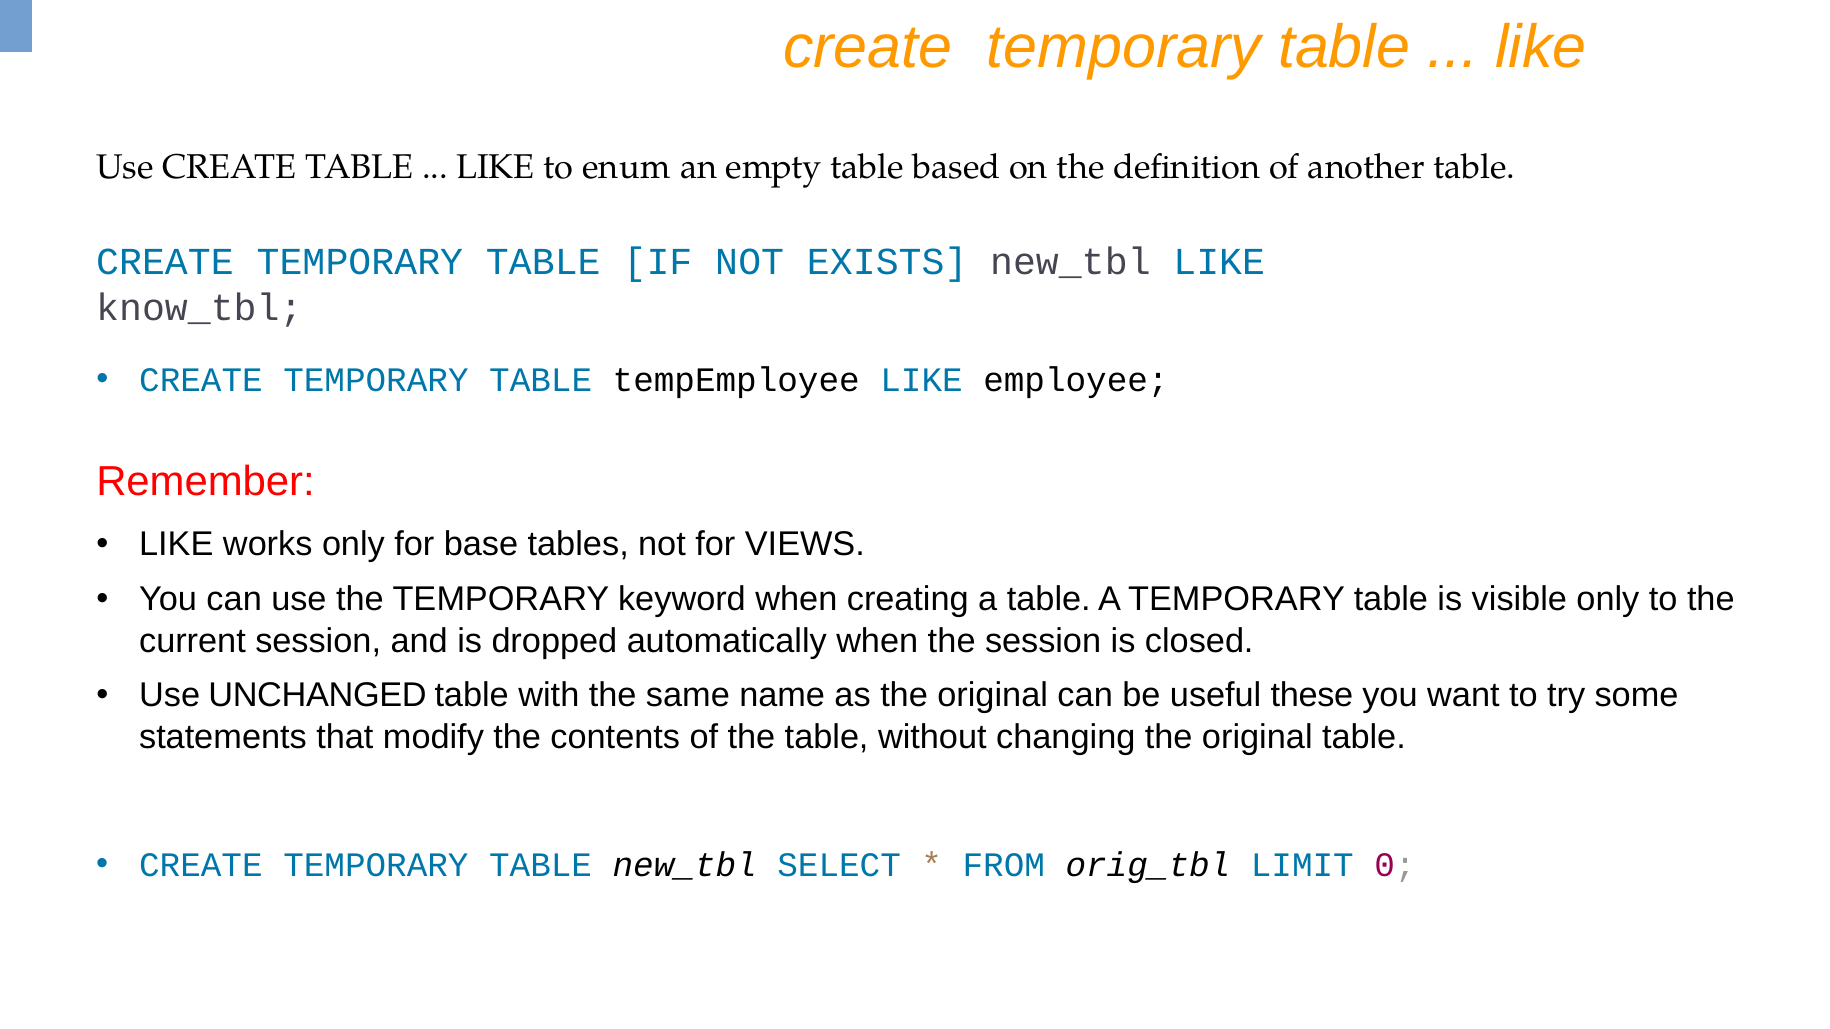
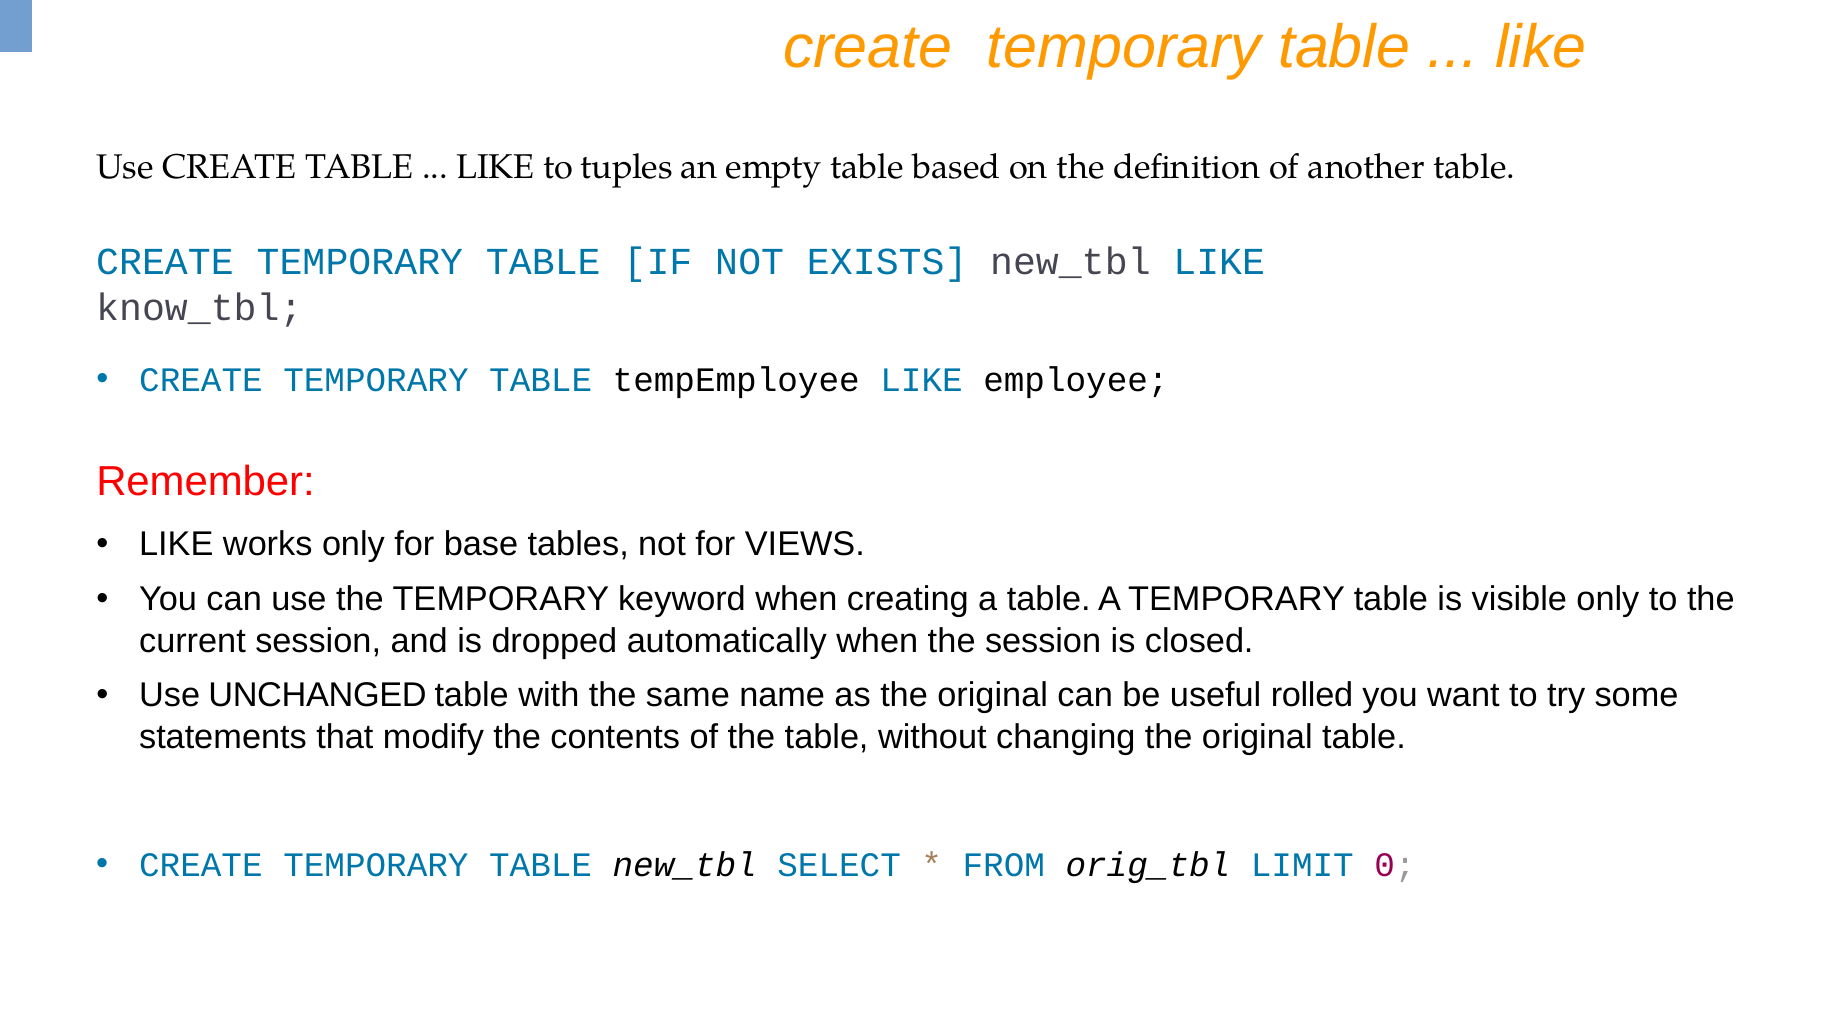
enum: enum -> tuples
these: these -> rolled
